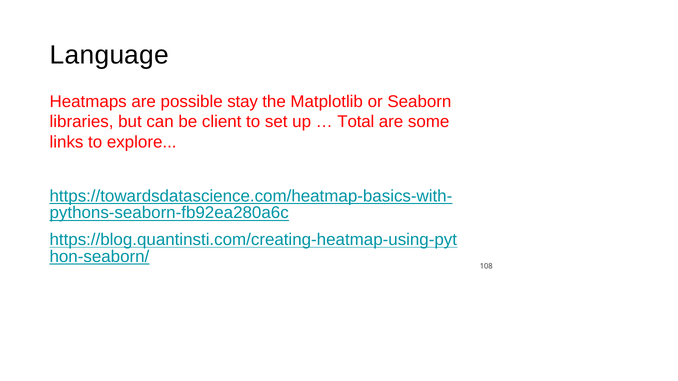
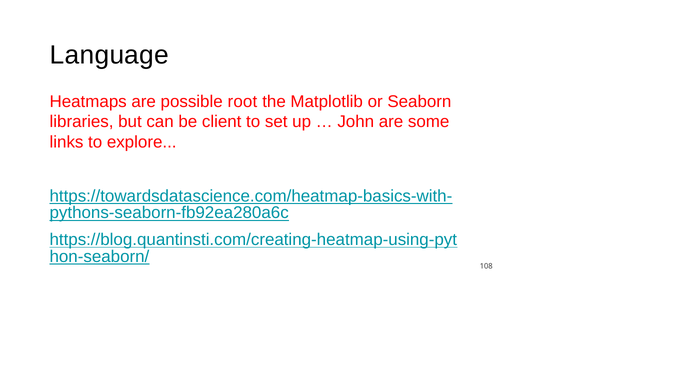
stay: stay -> root
Total: Total -> John
